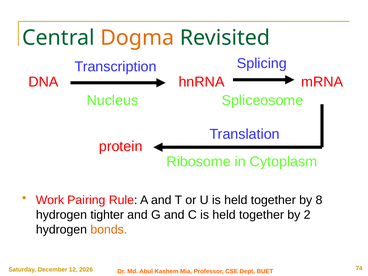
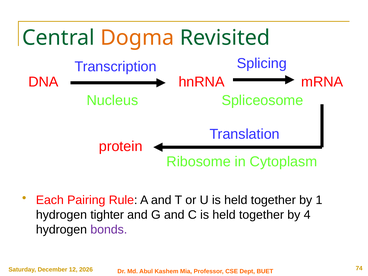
Work: Work -> Each
8: 8 -> 1
2: 2 -> 4
bonds colour: orange -> purple
